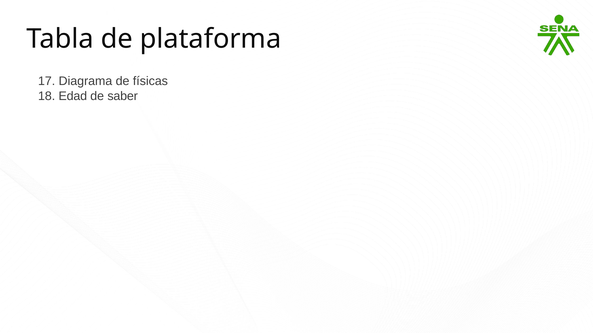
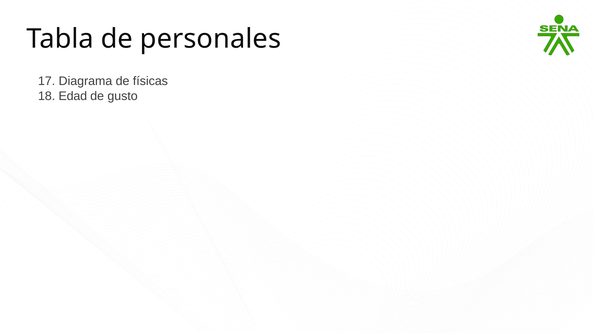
plataforma: plataforma -> personales
saber: saber -> gusto
